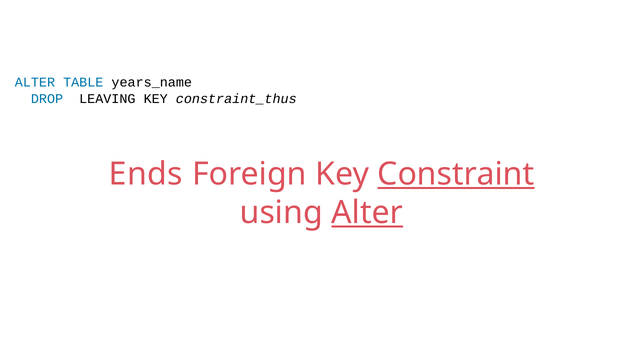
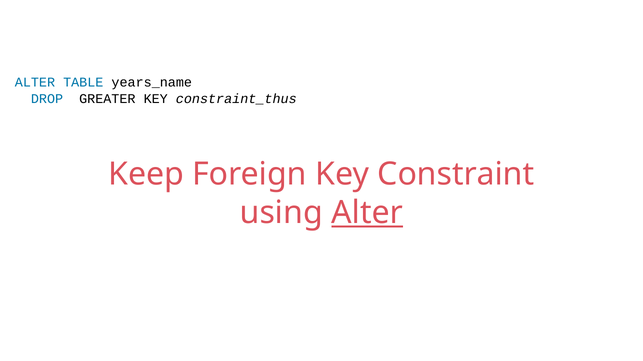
LEAVING: LEAVING -> GREATER
Ends: Ends -> Keep
Constraint underline: present -> none
